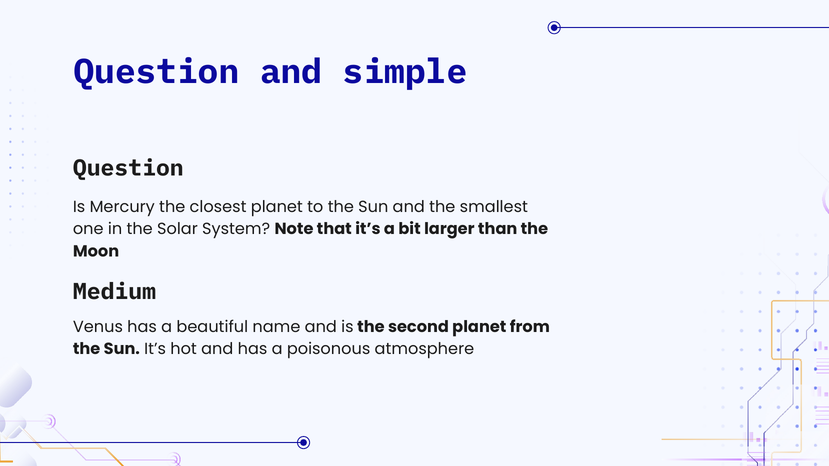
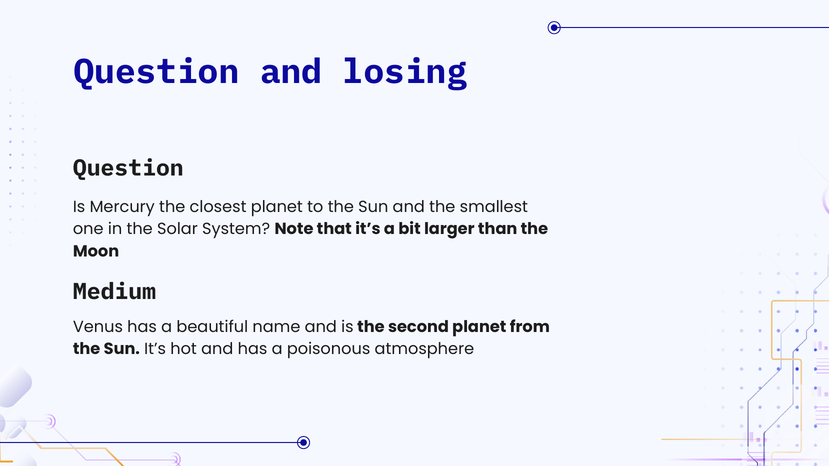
simple: simple -> losing
